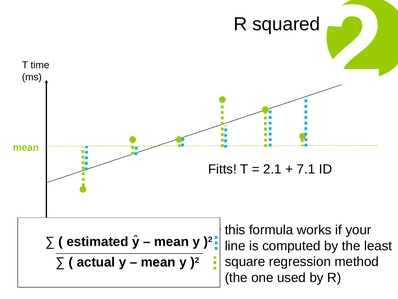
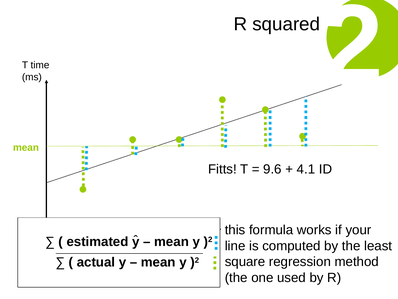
2.1: 2.1 -> 9.6
7.1: 7.1 -> 4.1
